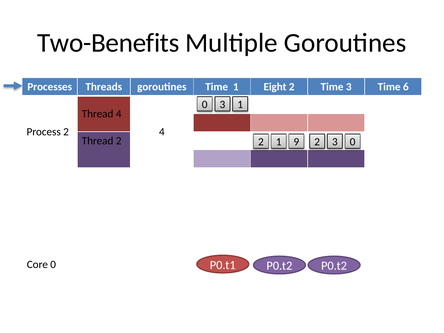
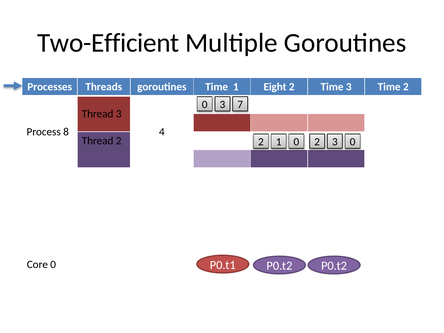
Two-Benefits: Two-Benefits -> Two-Efficient
Time 6: 6 -> 2
3 1: 1 -> 7
Thread 4: 4 -> 3
Process 2: 2 -> 8
1 9: 9 -> 0
